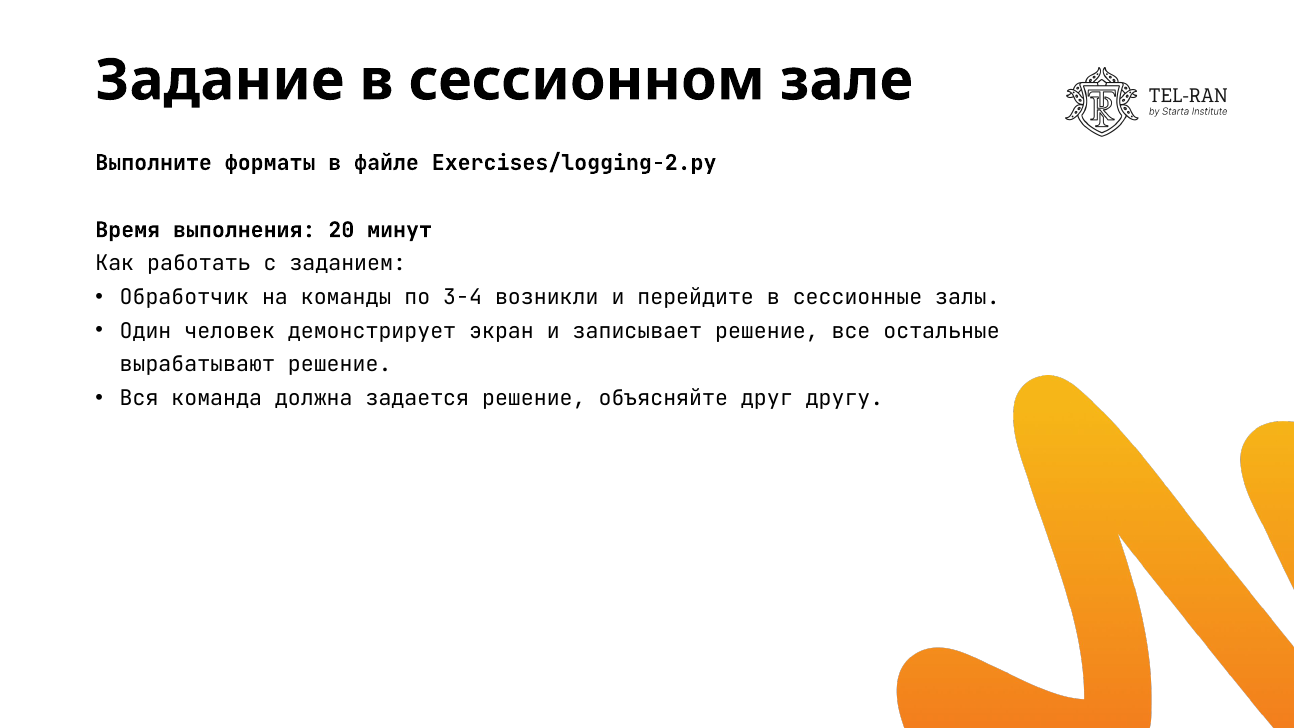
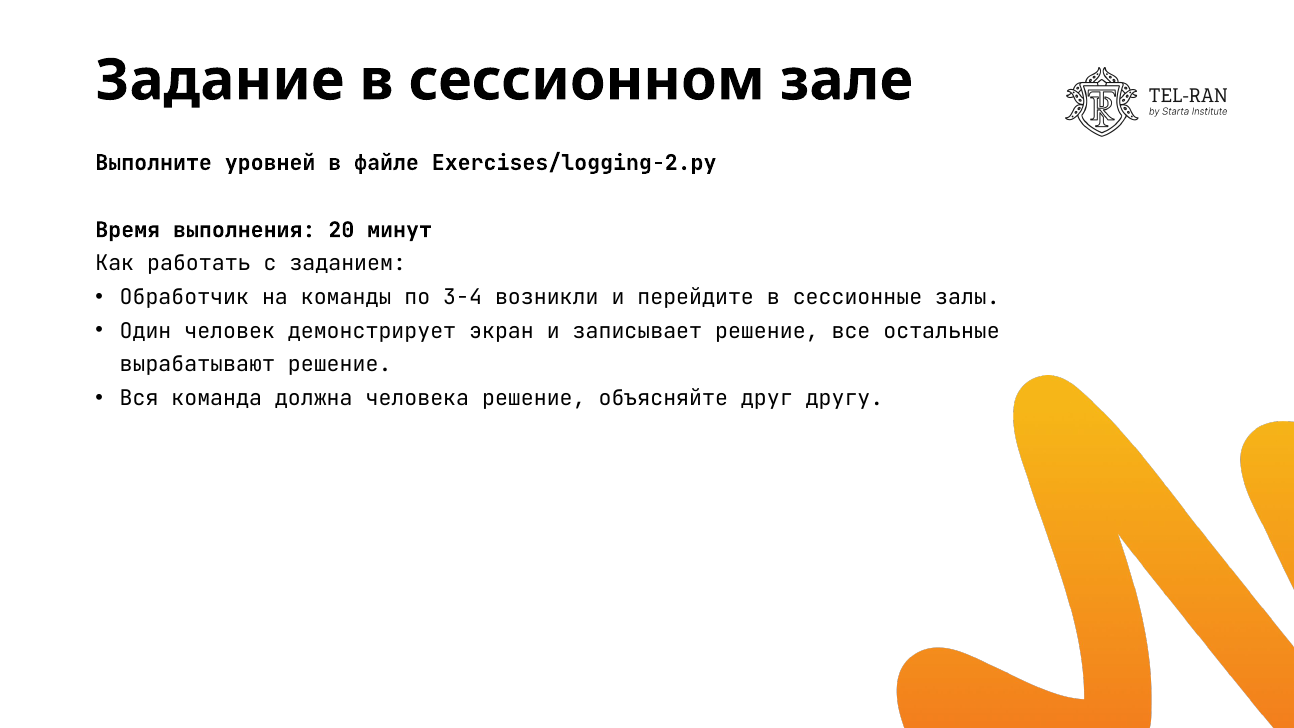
форматы: форматы -> уровней
задается: задается -> человека
